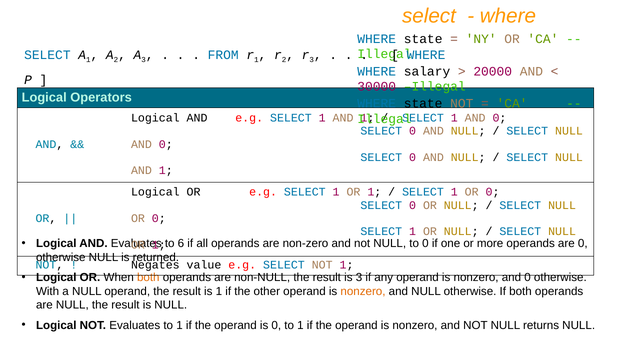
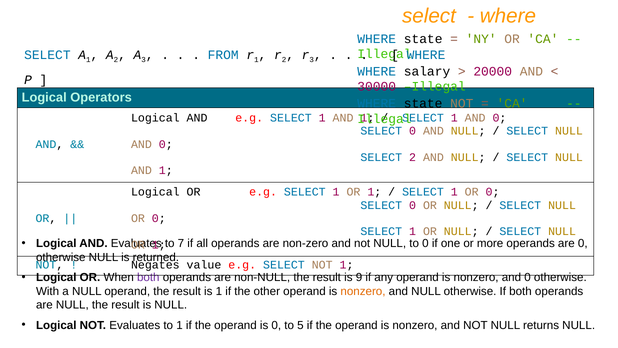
0 at (413, 157): 0 -> 2
6: 6 -> 7
both at (148, 277) colour: orange -> purple
is 3: 3 -> 9
0 to 1: 1 -> 5
